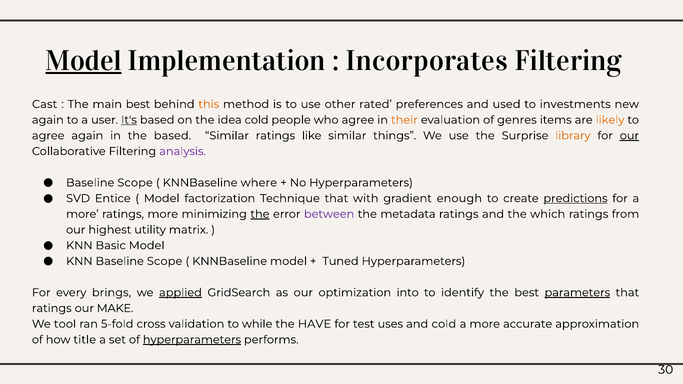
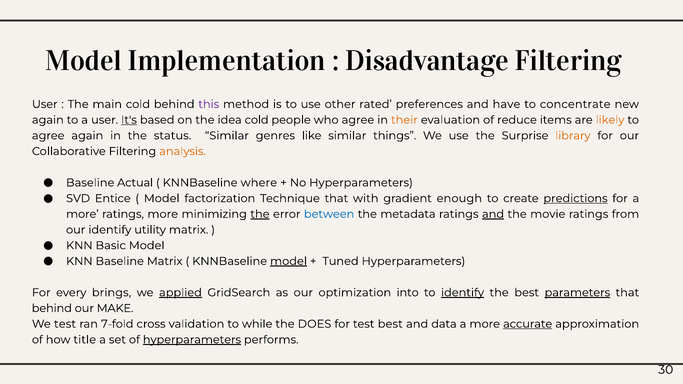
Model at (83, 61) underline: present -> none
Incorporates: Incorporates -> Disadvantage
Cast at (45, 104): Cast -> User
main best: best -> cold
this colour: orange -> purple
used: used -> have
investments: investments -> concentrate
genres: genres -> reduce
the based: based -> status
Similar ratings: ratings -> genres
our at (629, 136) underline: present -> none
analysis colour: purple -> orange
Scope at (135, 183): Scope -> Actual
between colour: purple -> blue
and at (493, 214) underline: none -> present
which: which -> movie
our highest: highest -> identify
KNN Baseline Scope: Scope -> Matrix
model at (288, 261) underline: none -> present
identify at (463, 293) underline: none -> present
ratings at (52, 308): ratings -> behind
We tool: tool -> test
5-fold: 5-fold -> 7-fold
HAVE: HAVE -> DOES
test uses: uses -> best
and cold: cold -> data
accurate underline: none -> present
